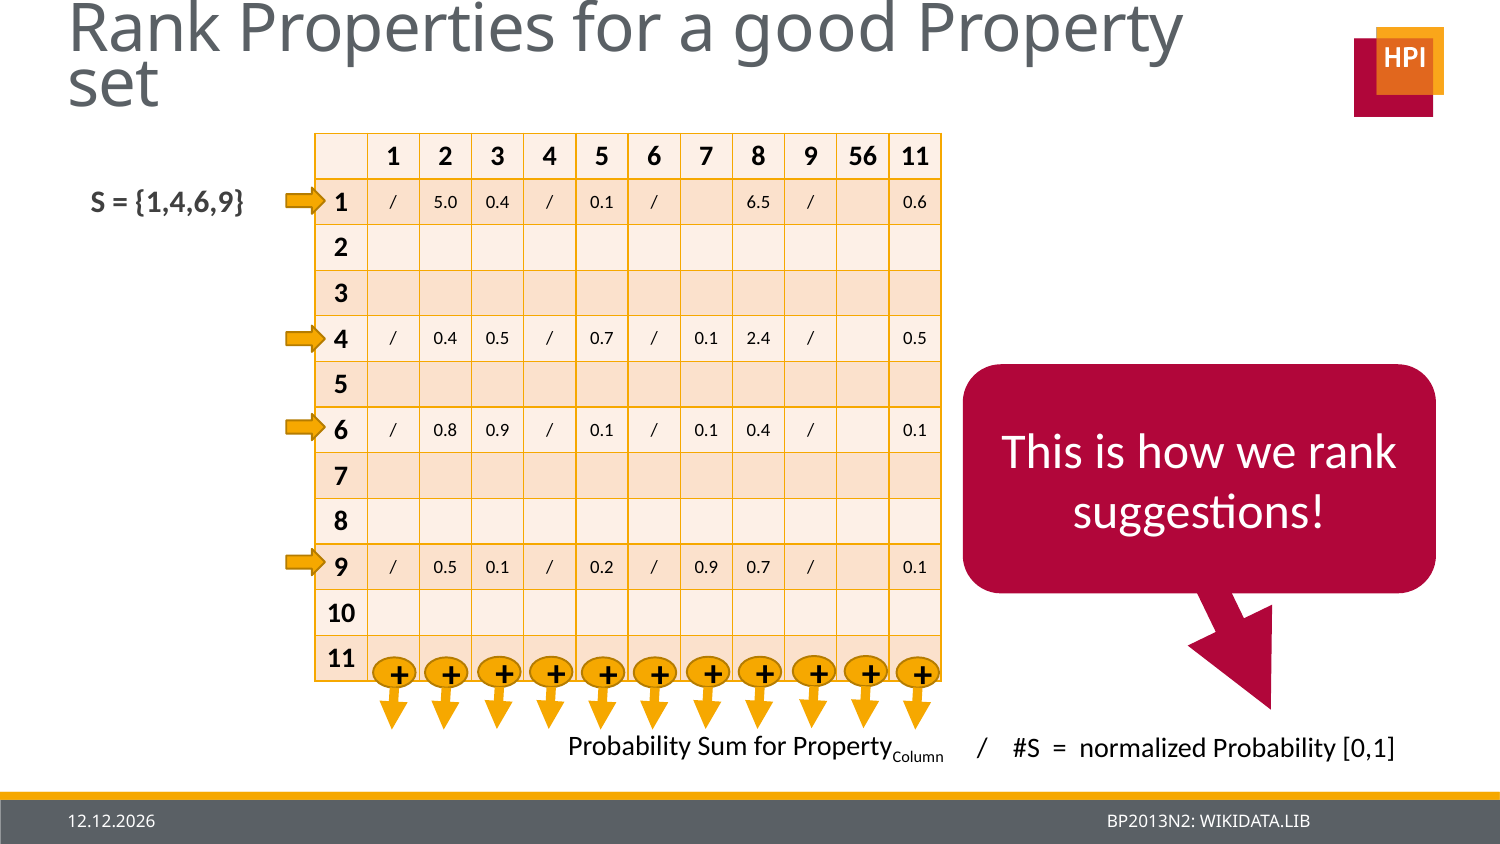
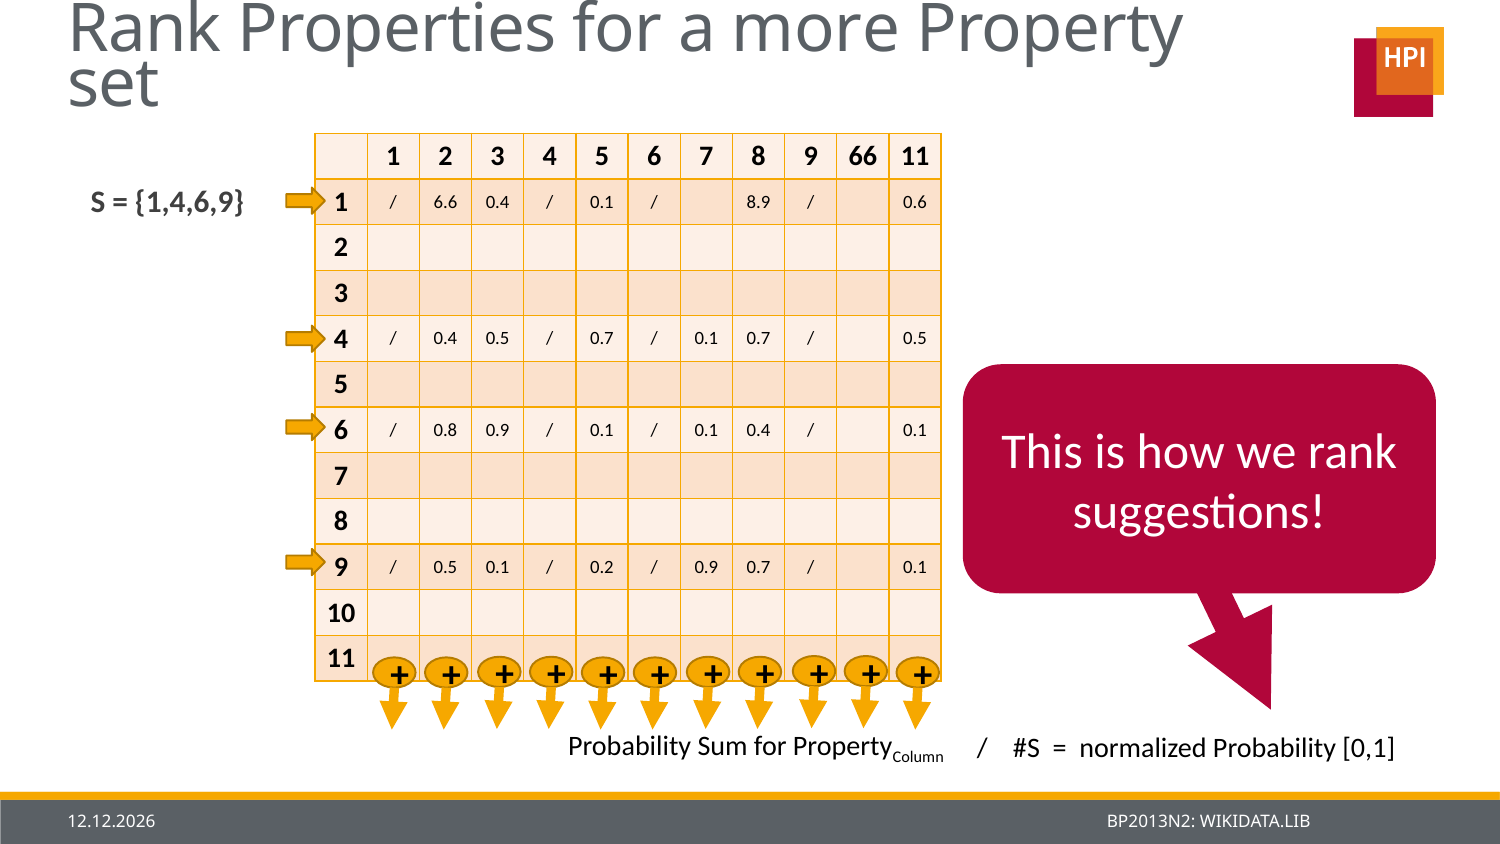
good: good -> more
56: 56 -> 66
5.0: 5.0 -> 6.6
6.5: 6.5 -> 8.9
0.1 2.4: 2.4 -> 0.7
